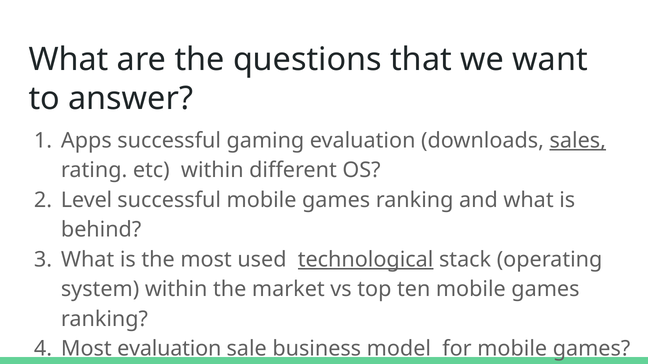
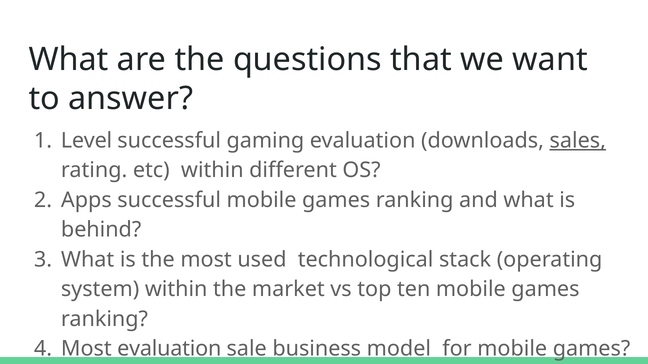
Apps: Apps -> Level
Level: Level -> Apps
technological underline: present -> none
